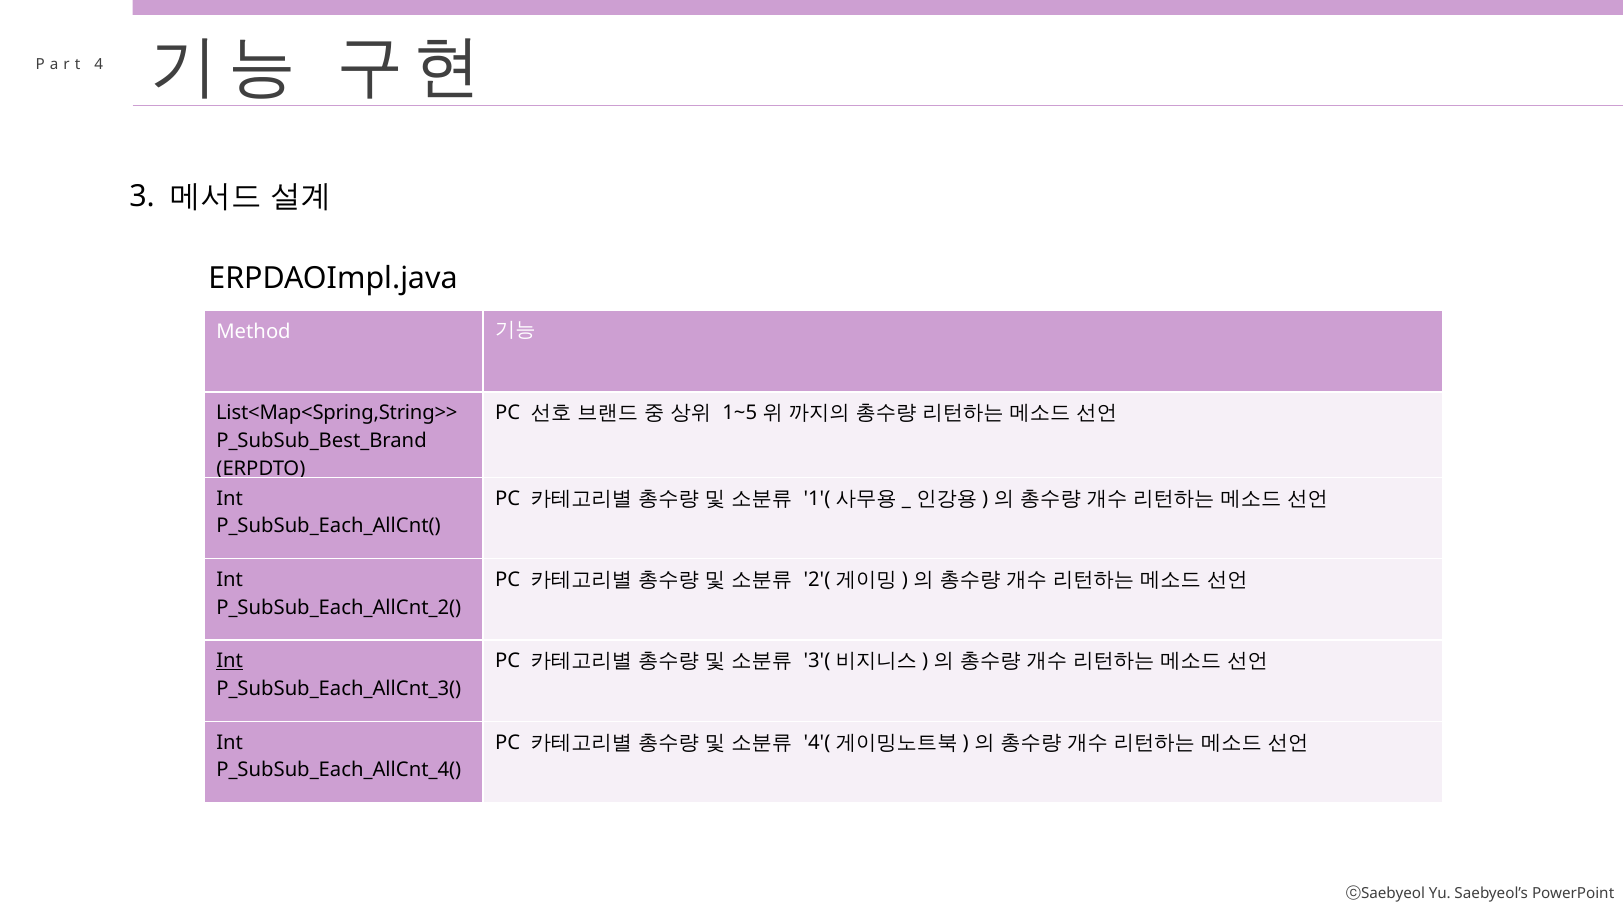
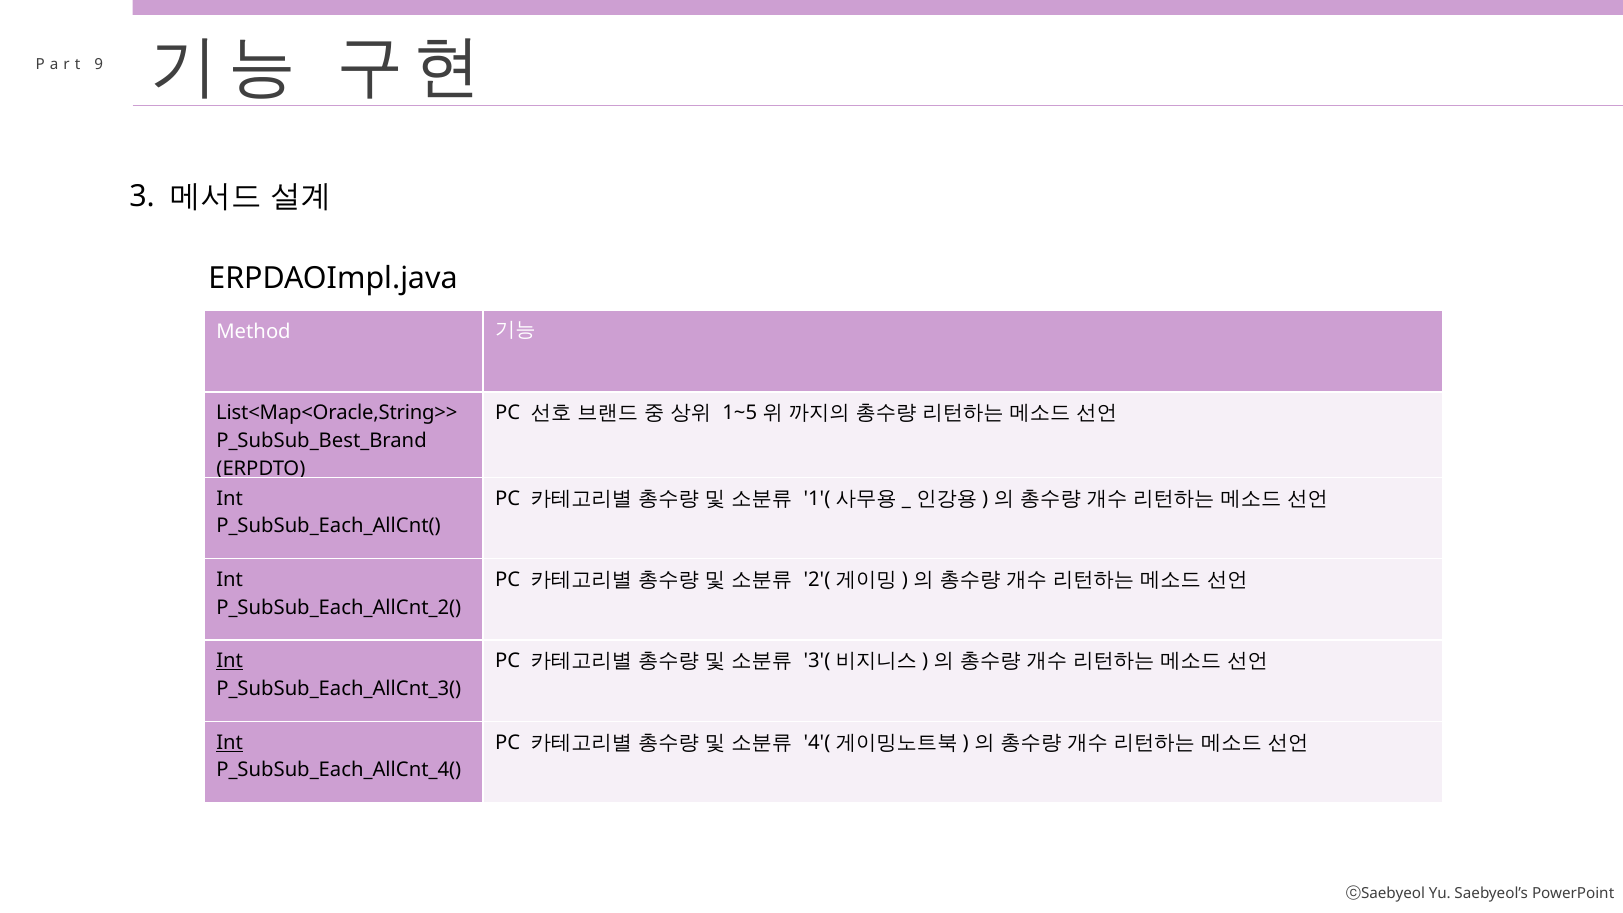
4: 4 -> 9
List<Map<Spring,String>>: List<Map<Spring,String>> -> List<Map<Oracle,String>>
Int at (230, 742) underline: none -> present
